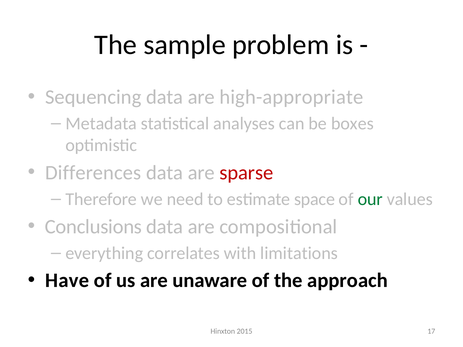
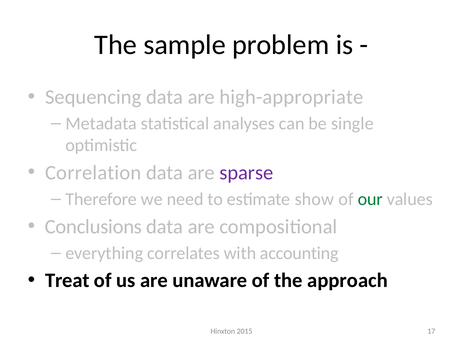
boxes: boxes -> single
Differences: Differences -> Correlation
sparse colour: red -> purple
space: space -> show
limitations: limitations -> accounting
Have: Have -> Treat
